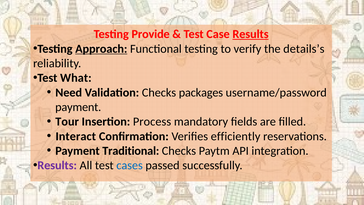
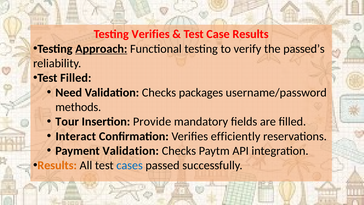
Testing Provide: Provide -> Verifies
Results at (251, 34) underline: present -> none
details’s: details’s -> passed’s
Test What: What -> Filled
payment at (78, 107): payment -> methods
Process: Process -> Provide
Payment Traditional: Traditional -> Validation
Results at (57, 165) colour: purple -> orange
